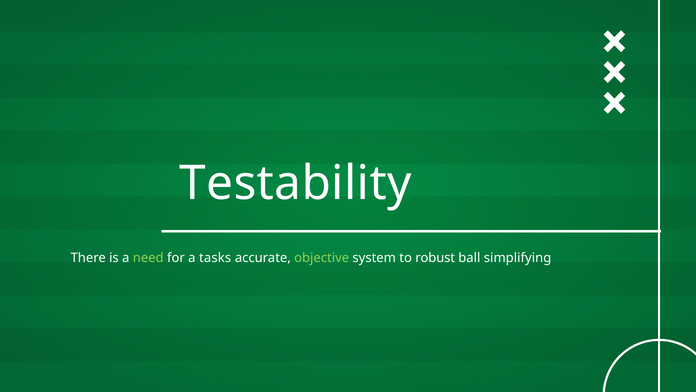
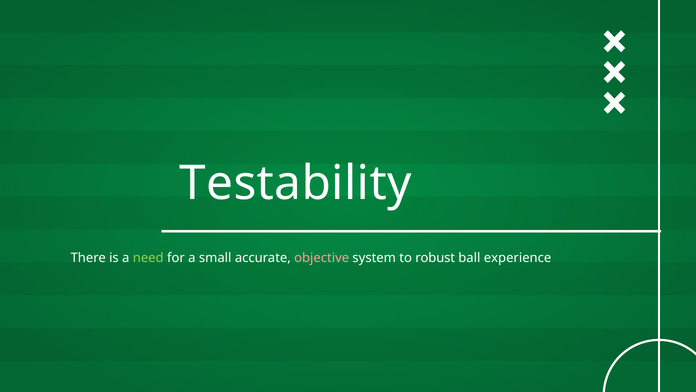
tasks: tasks -> small
objective colour: light green -> pink
simplifying: simplifying -> experience
